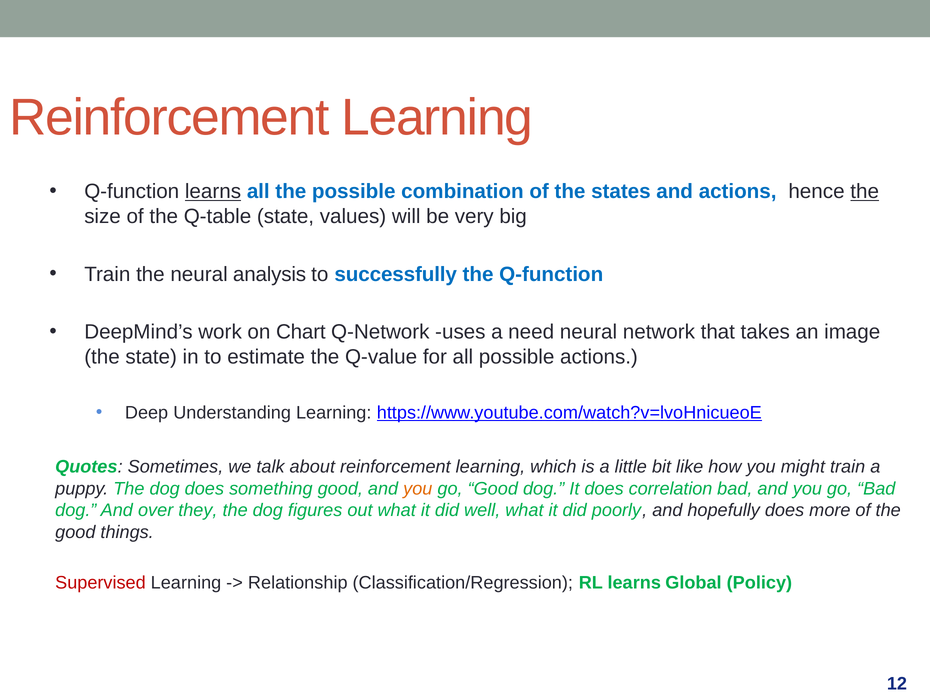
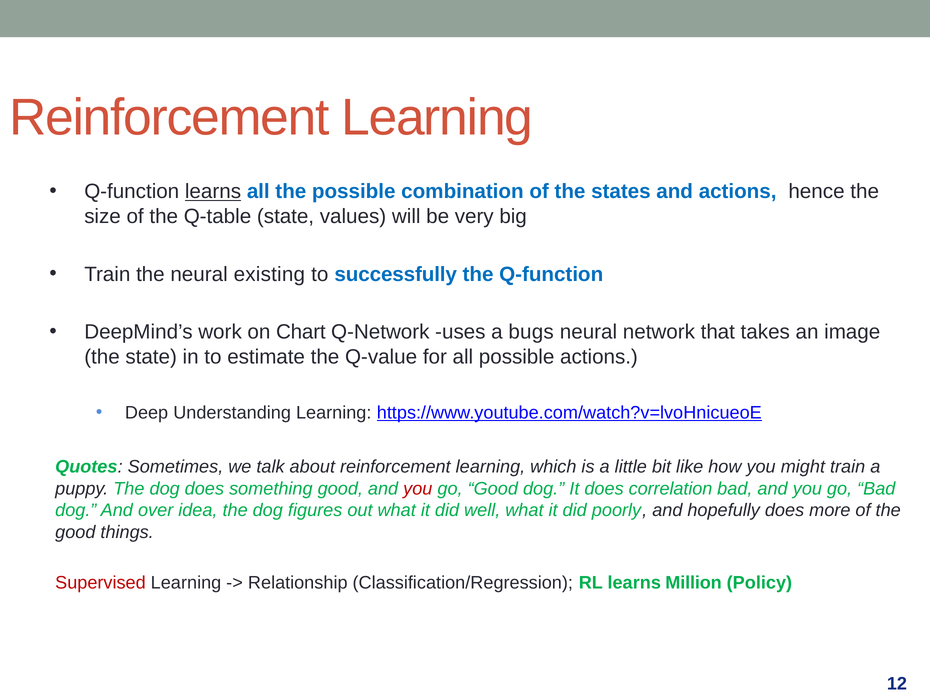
the at (865, 191) underline: present -> none
analysis: analysis -> existing
need: need -> bugs
you at (418, 488) colour: orange -> red
they: they -> idea
Global: Global -> Million
